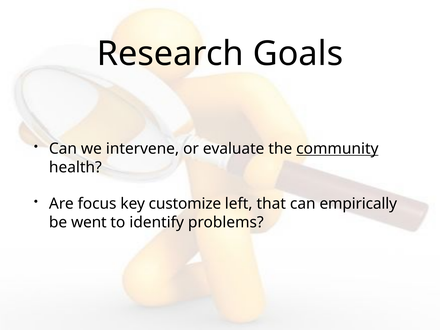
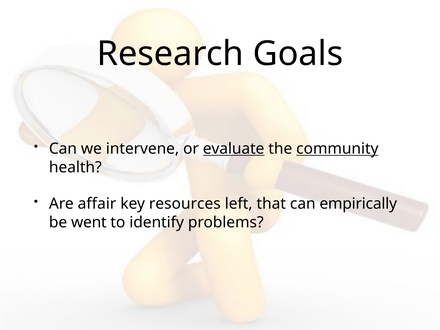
evaluate underline: none -> present
focus: focus -> affair
customize: customize -> resources
